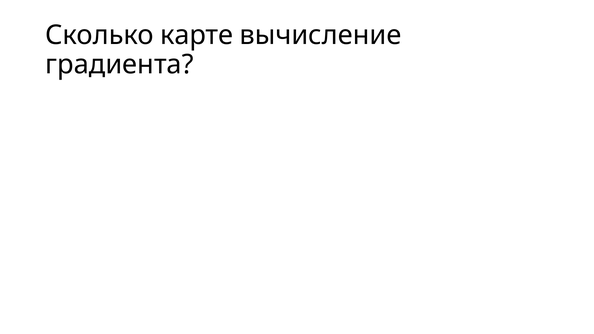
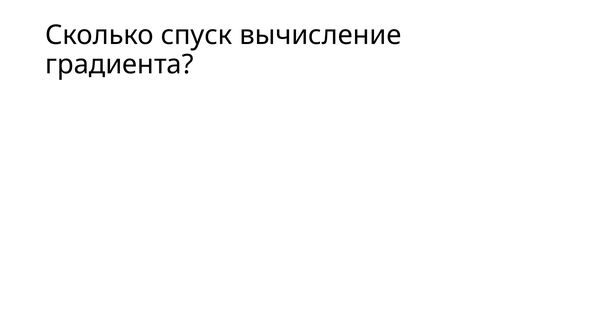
Сколько карте: карте -> спуск
